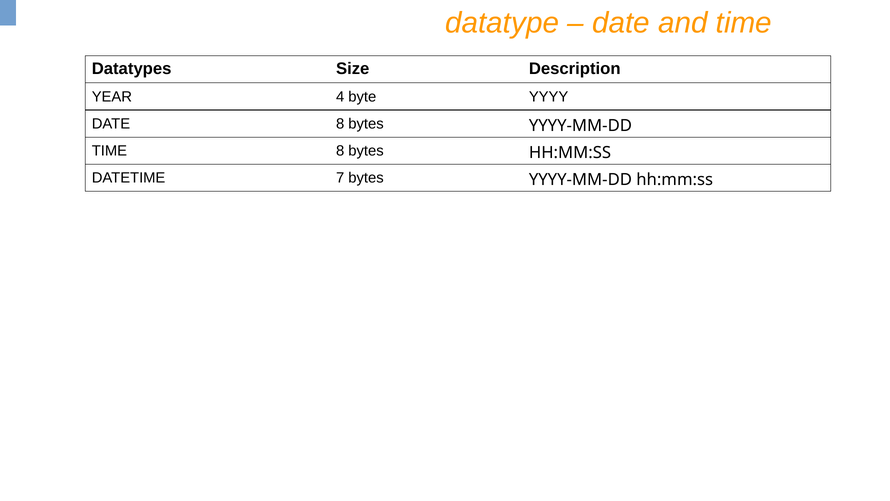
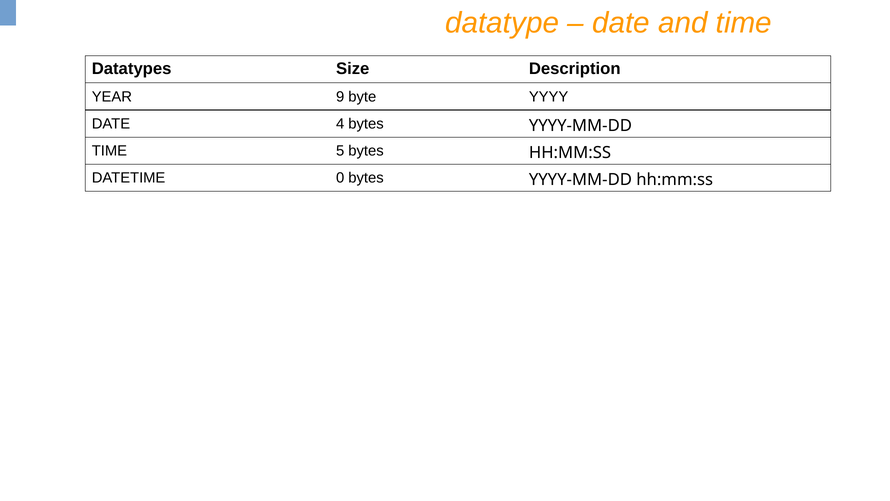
4: 4 -> 9
DATE 8: 8 -> 4
TIME 8: 8 -> 5
7: 7 -> 0
